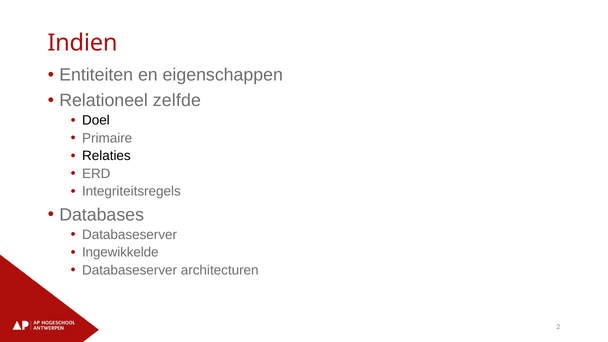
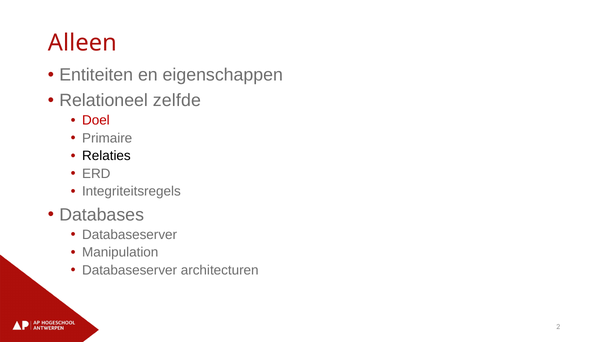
Indien: Indien -> Alleen
Doel colour: black -> red
Ingewikkelde: Ingewikkelde -> Manipulation
